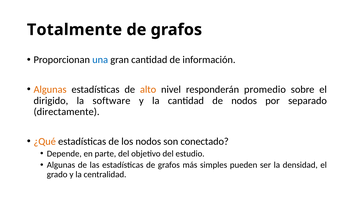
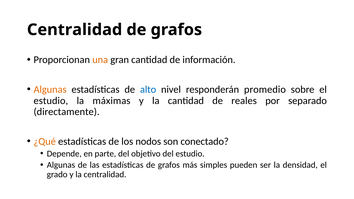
Totalmente at (75, 30): Totalmente -> Centralidad
una colour: blue -> orange
alto colour: orange -> blue
dirigido at (51, 101): dirigido -> estudio
software: software -> máximas
de nodos: nodos -> reales
